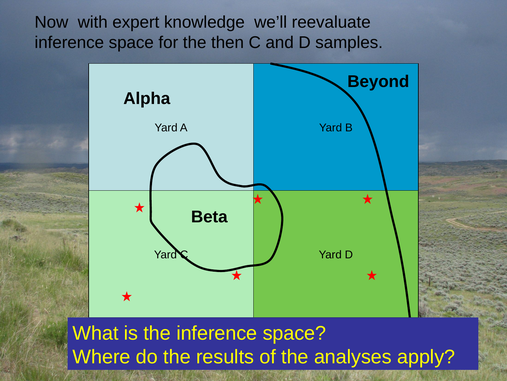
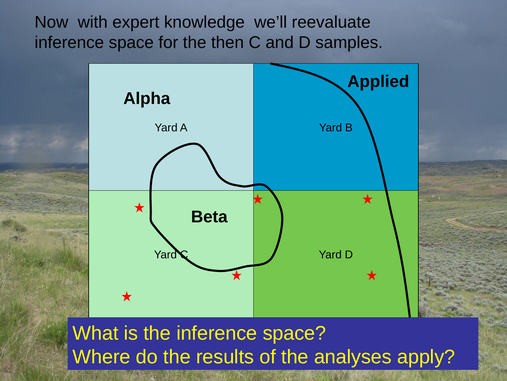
Beyond: Beyond -> Applied
